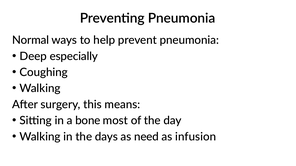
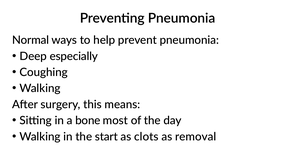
days: days -> start
need: need -> clots
infusion: infusion -> removal
